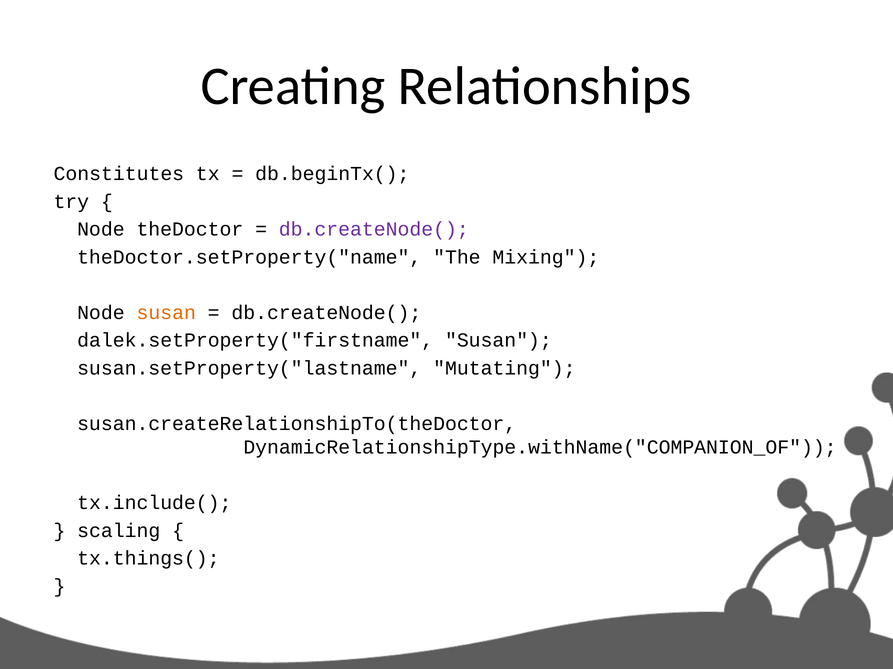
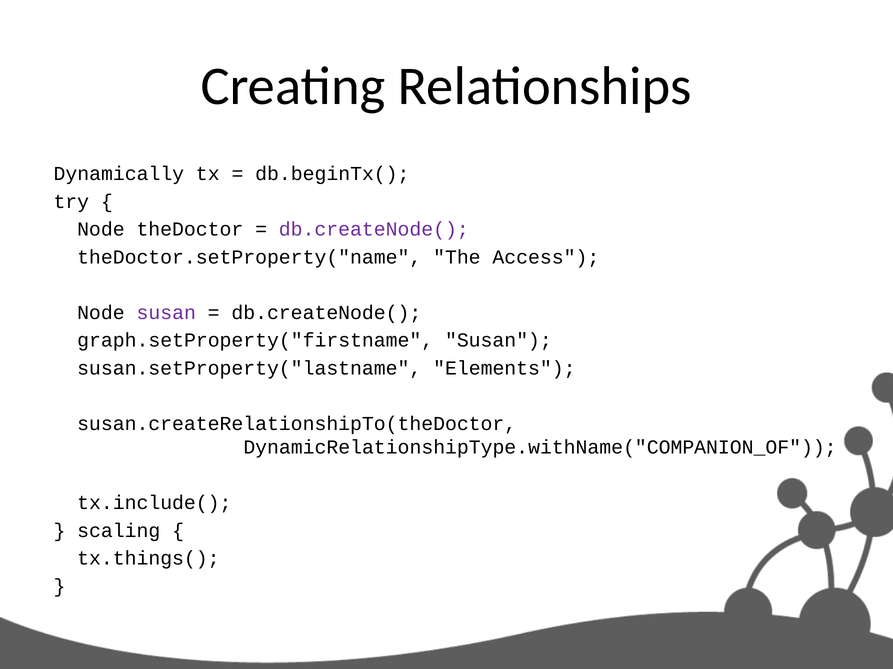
Constitutes: Constitutes -> Dynamically
Mixing: Mixing -> Access
susan at (166, 313) colour: orange -> purple
dalek.setProperty("firstname: dalek.setProperty("firstname -> graph.setProperty("firstname
Mutating: Mutating -> Elements
